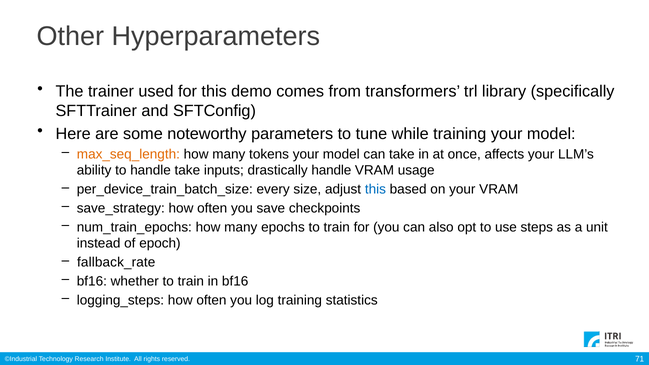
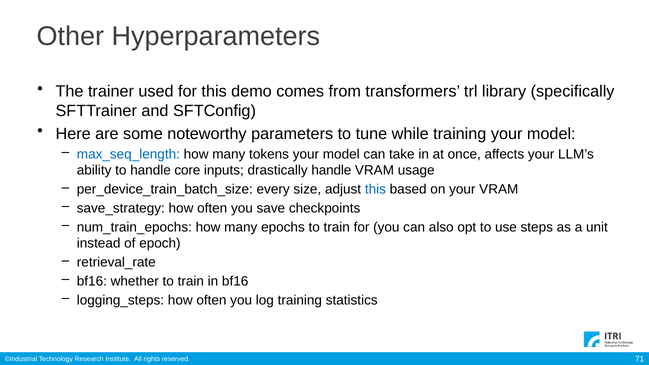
max_seq_length colour: orange -> blue
handle take: take -> core
fallback_rate: fallback_rate -> retrieval_rate
